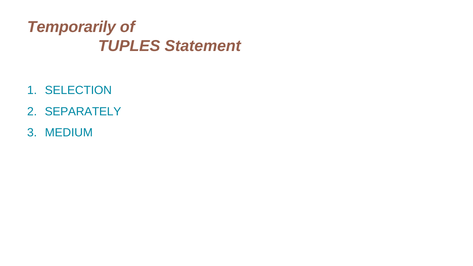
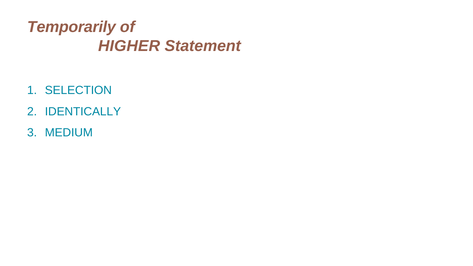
TUPLES: TUPLES -> HIGHER
SEPARATELY: SEPARATELY -> IDENTICALLY
